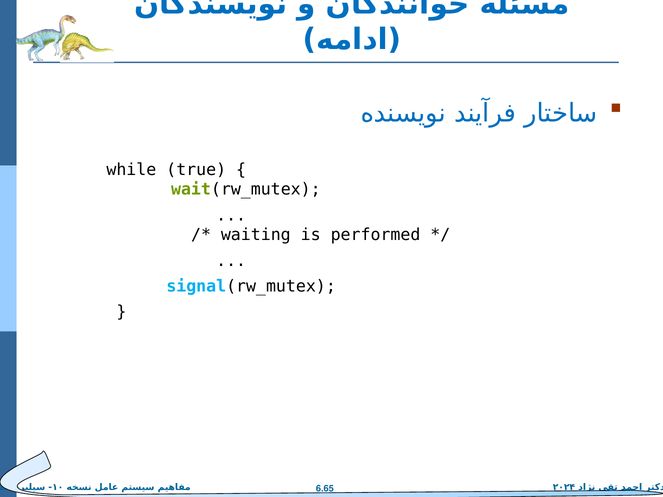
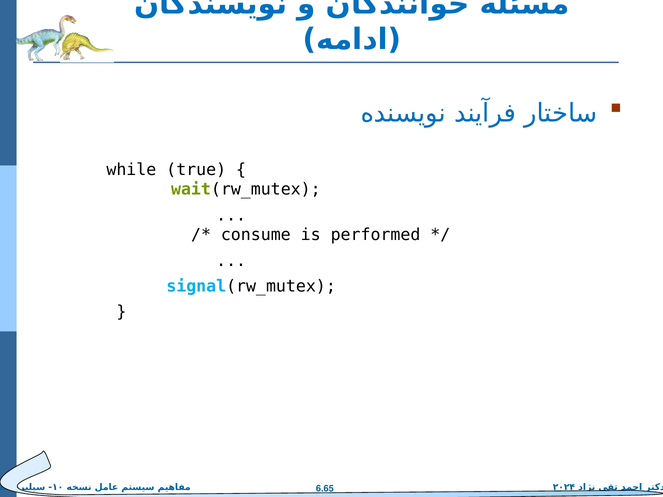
waiting: waiting -> consume
